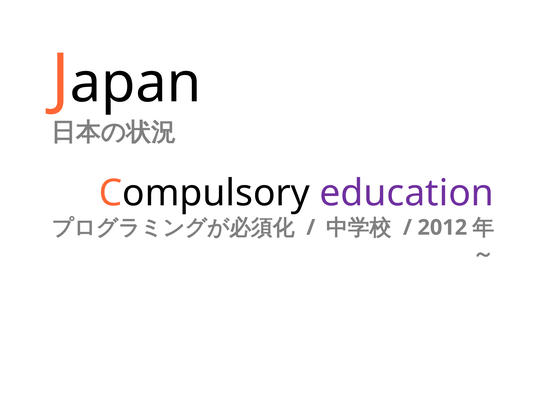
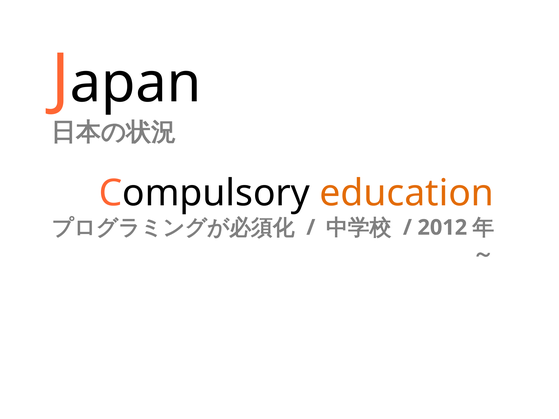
education colour: purple -> orange
